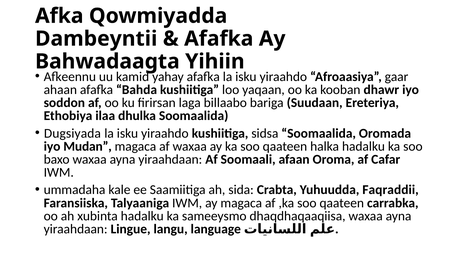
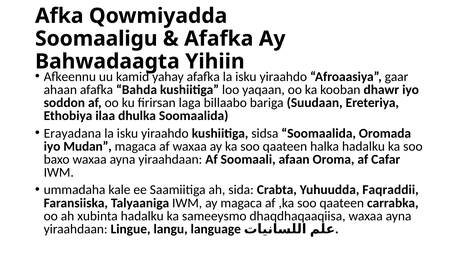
Dambeyntii: Dambeyntii -> Soomaaligu
Dugsiyada: Dugsiyada -> Erayadana
